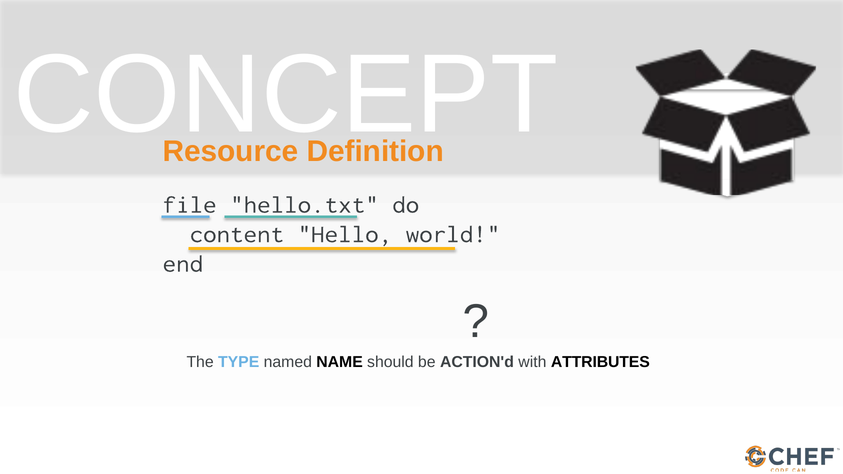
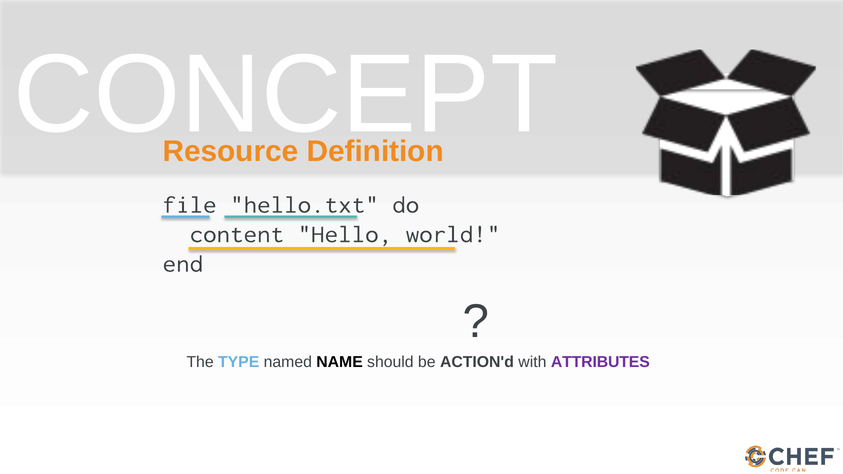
ATTRIBUTES colour: black -> purple
